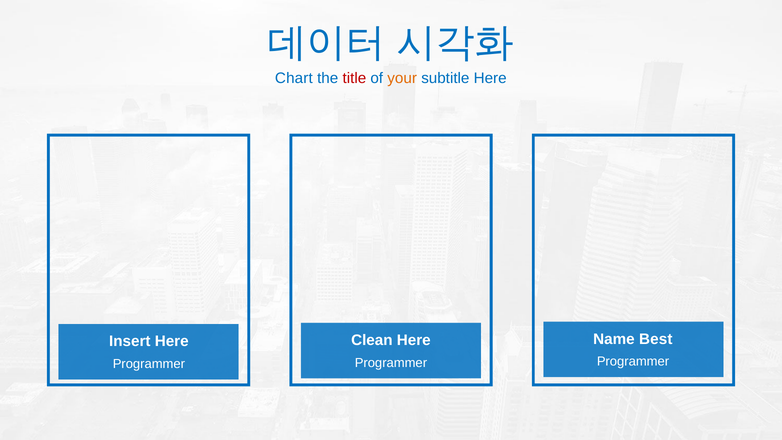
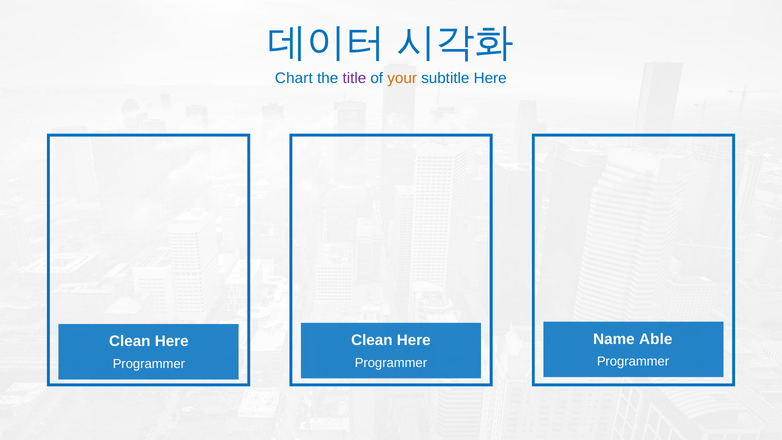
title colour: red -> purple
Best: Best -> Able
Insert at (130, 341): Insert -> Clean
